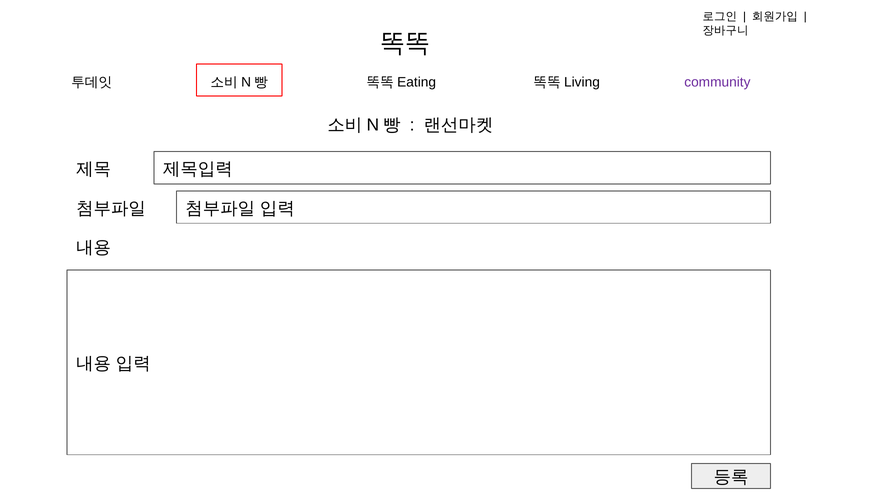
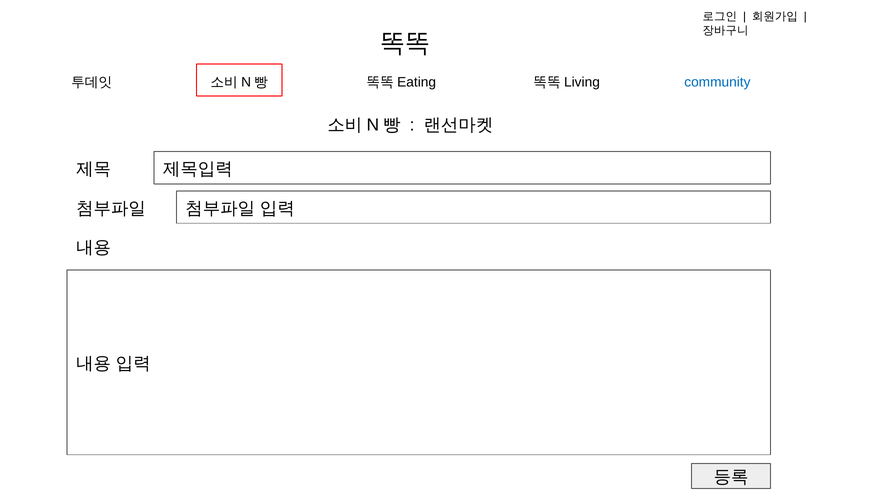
community colour: purple -> blue
